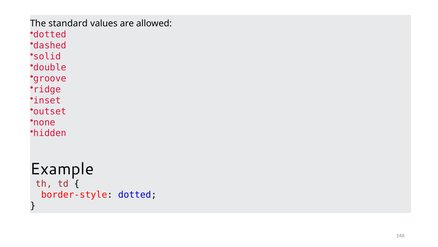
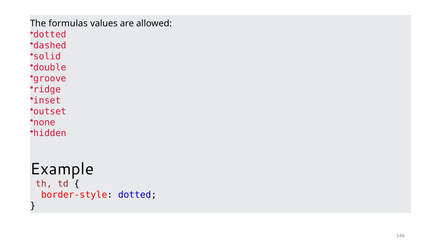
standard: standard -> formulas
